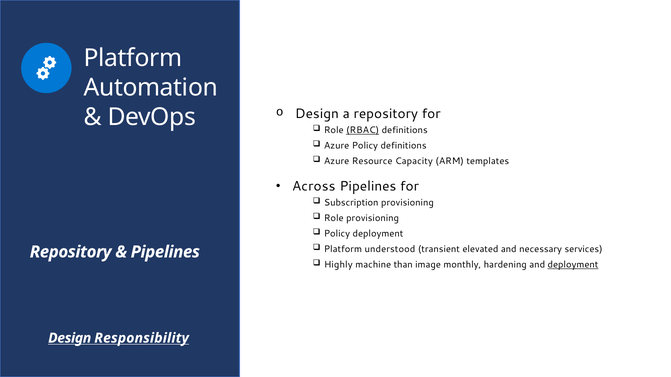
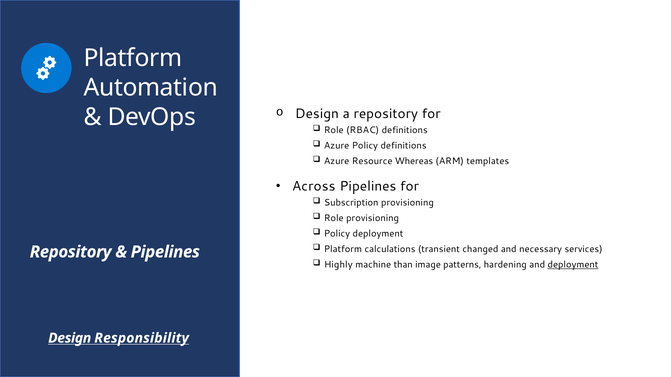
RBAC underline: present -> none
Capacity: Capacity -> Whereas
understood: understood -> calculations
elevated: elevated -> changed
monthly: monthly -> patterns
